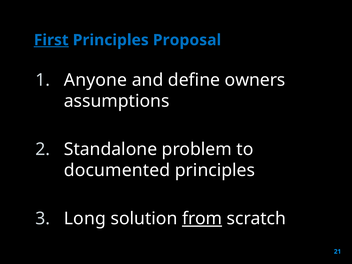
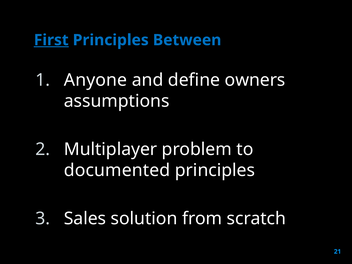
Proposal: Proposal -> Between
Standalone: Standalone -> Multiplayer
Long: Long -> Sales
from underline: present -> none
